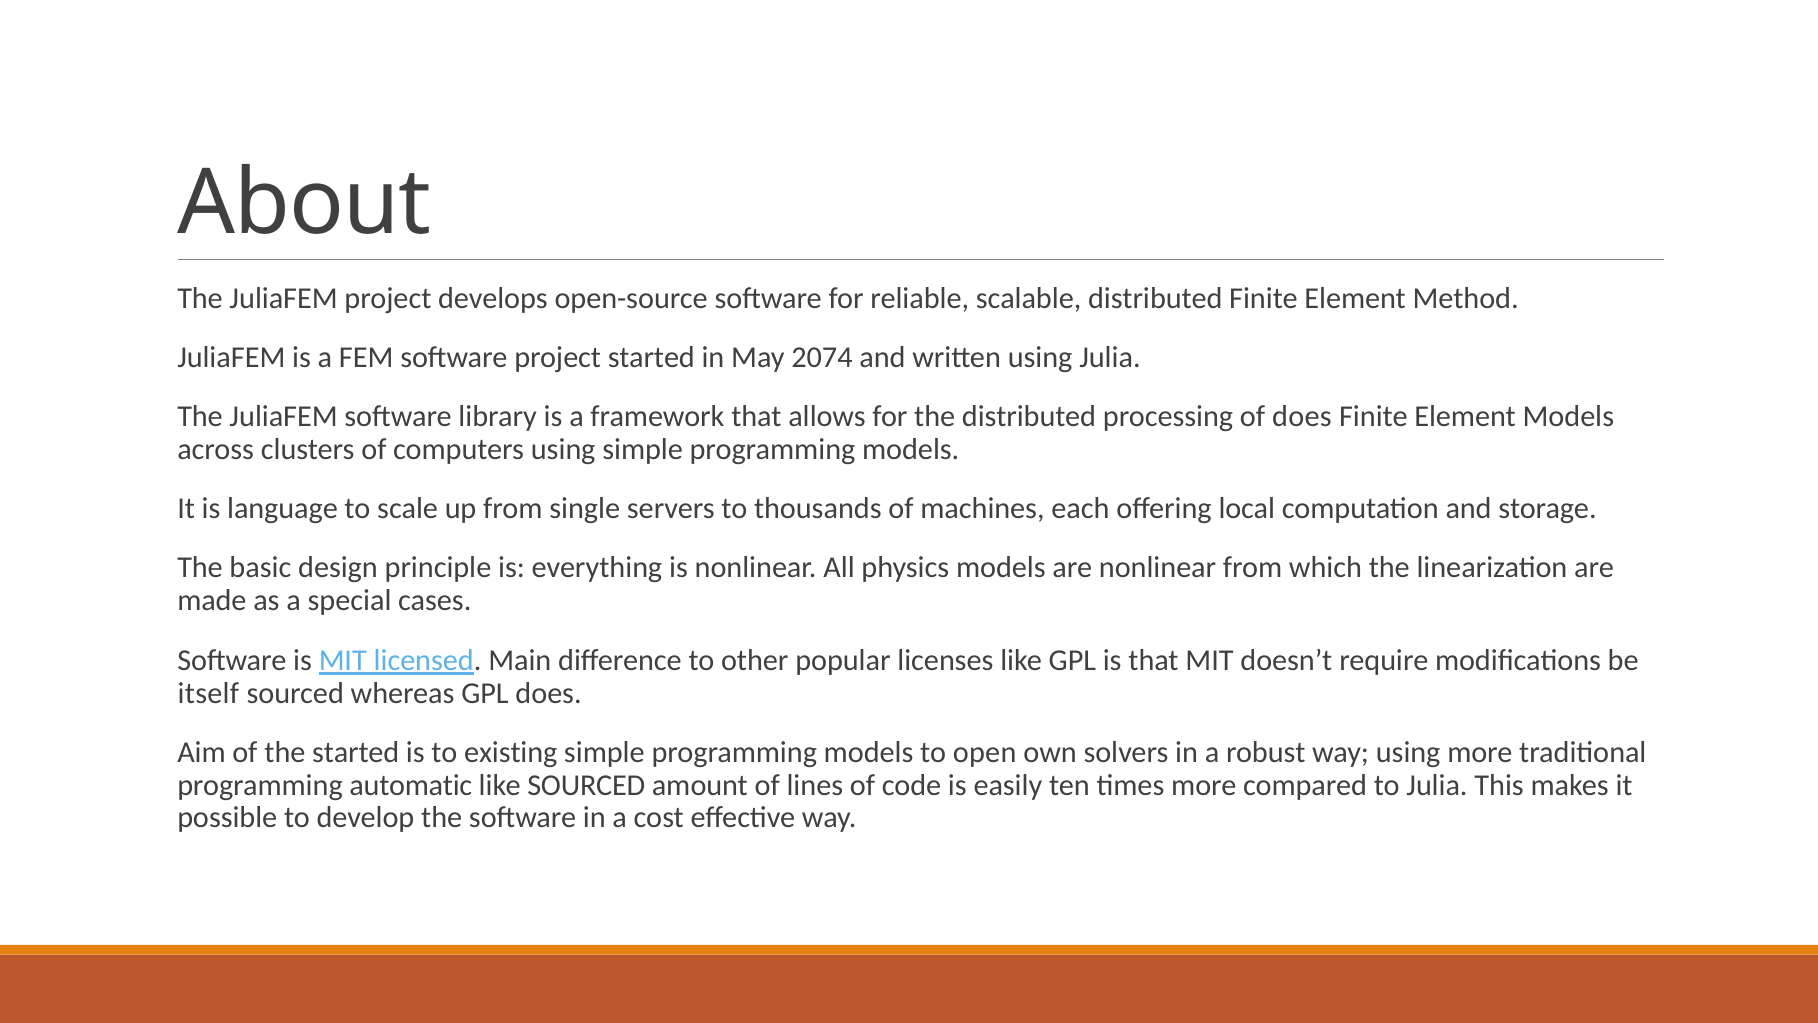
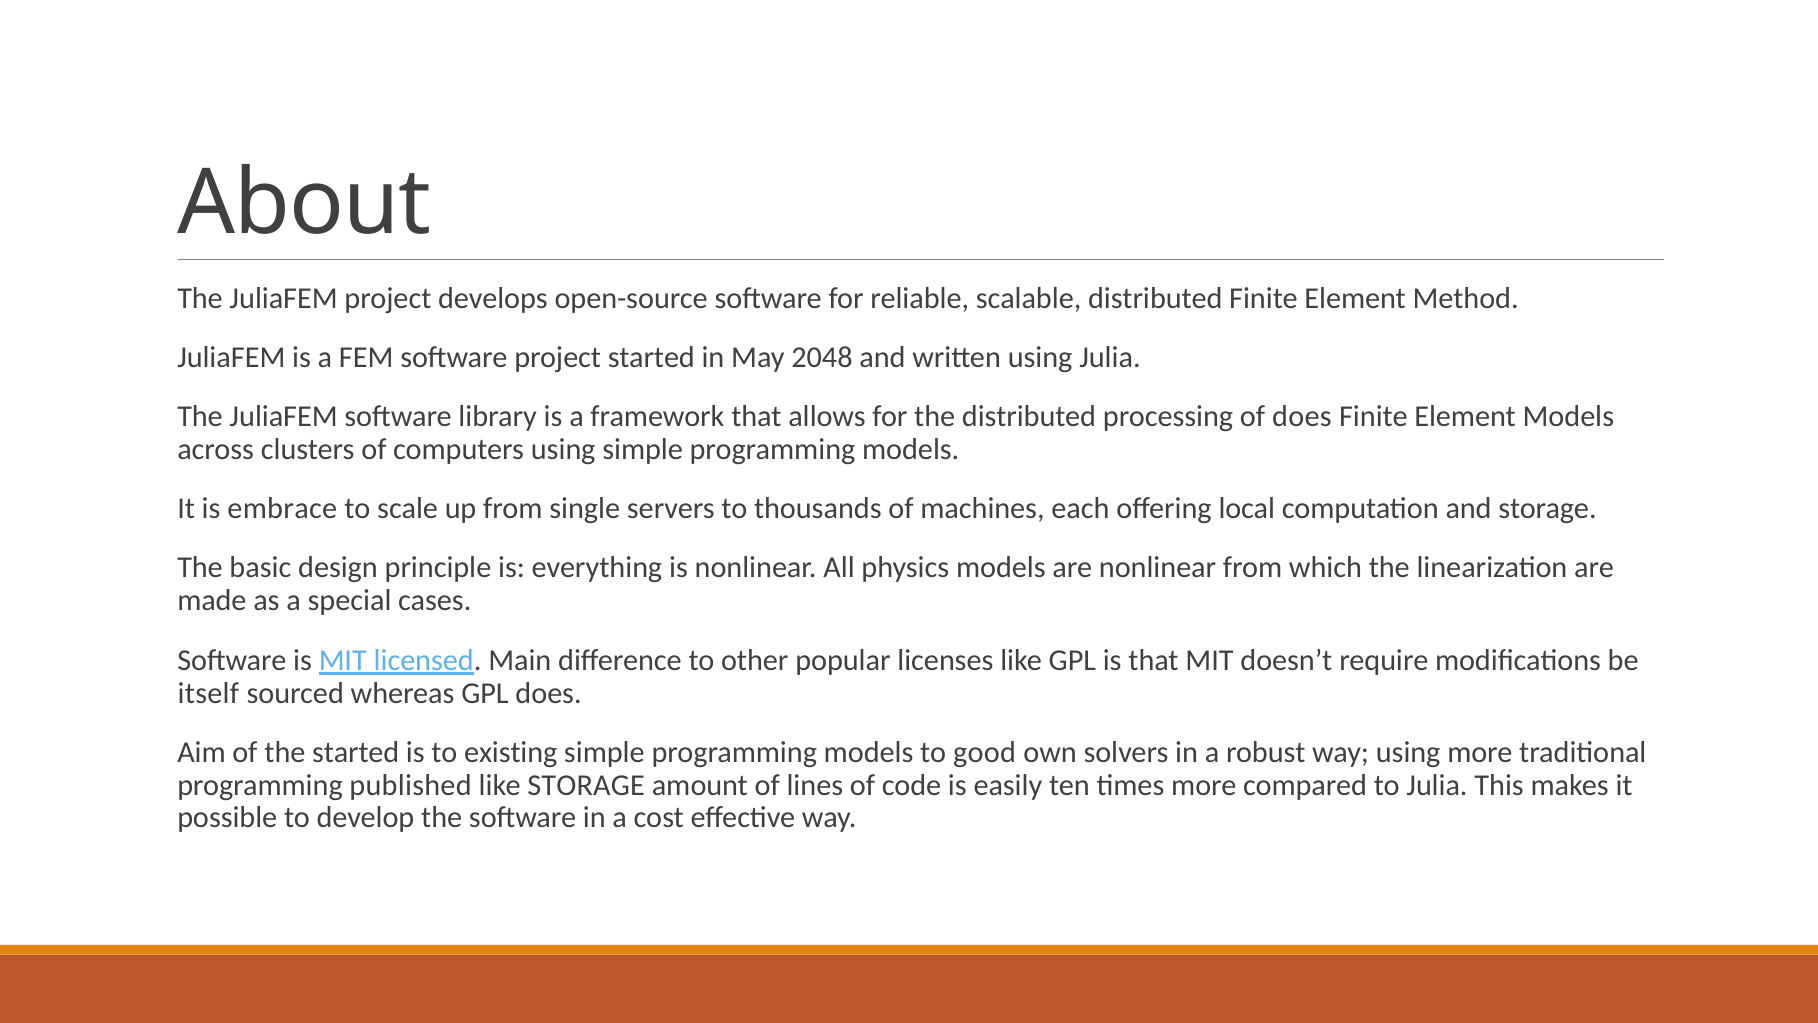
2074: 2074 -> 2048
language: language -> embrace
open: open -> good
automatic: automatic -> published
like SOURCED: SOURCED -> STORAGE
